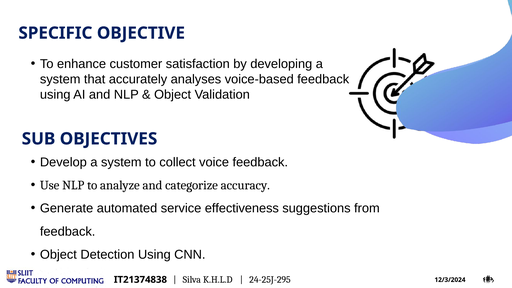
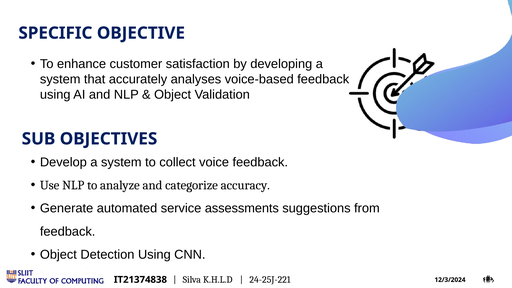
effectiveness: effectiveness -> assessments
24-25J-295: 24-25J-295 -> 24-25J-221
